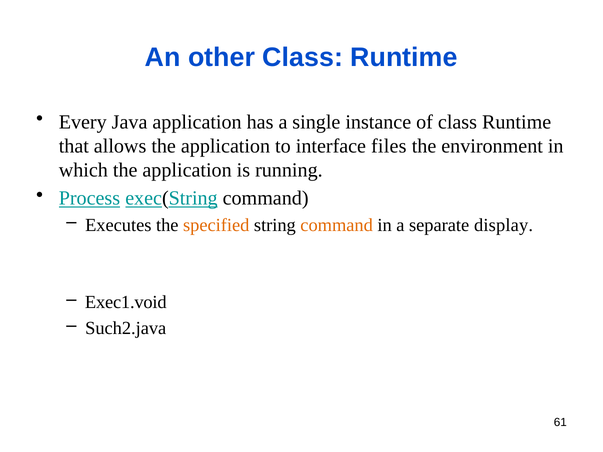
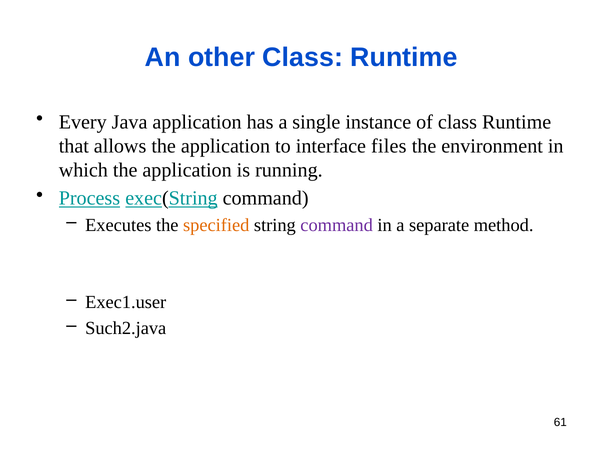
command at (337, 225) colour: orange -> purple
display: display -> method
Exec1.void: Exec1.void -> Exec1.user
